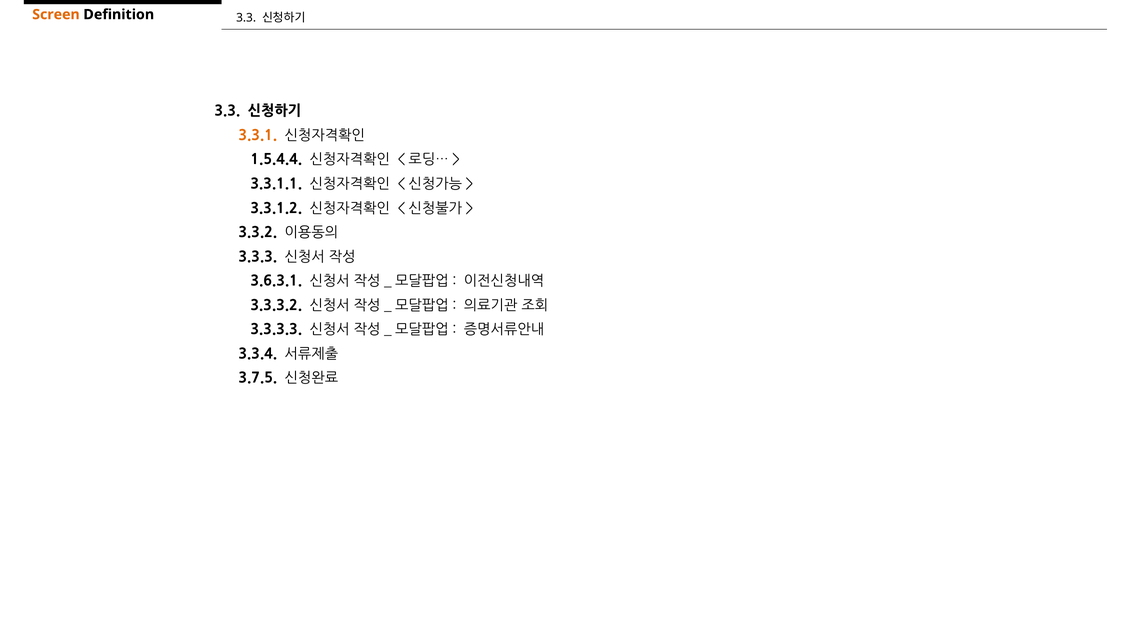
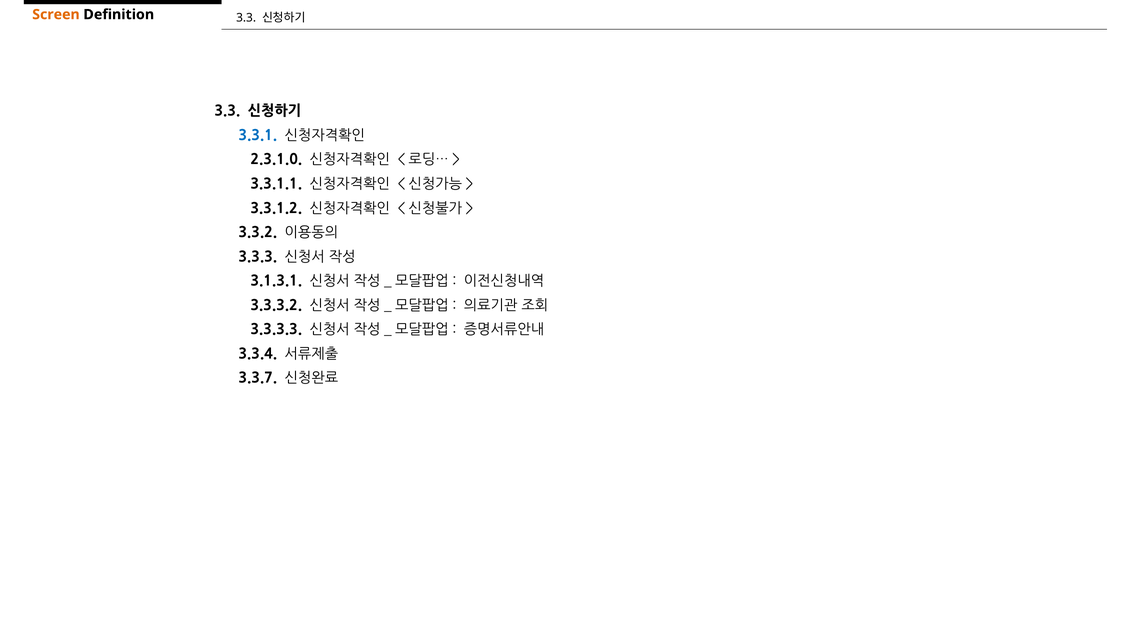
3.3.1 colour: orange -> blue
1.5.4.4: 1.5.4.4 -> 2.3.1.0
3.6.3.1: 3.6.3.1 -> 3.1.3.1
3.7.5: 3.7.5 -> 3.3.7
